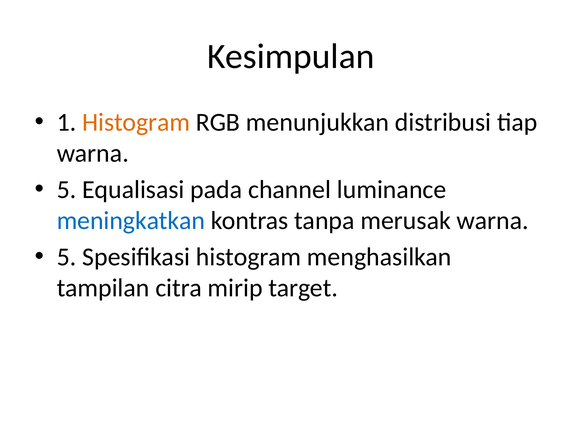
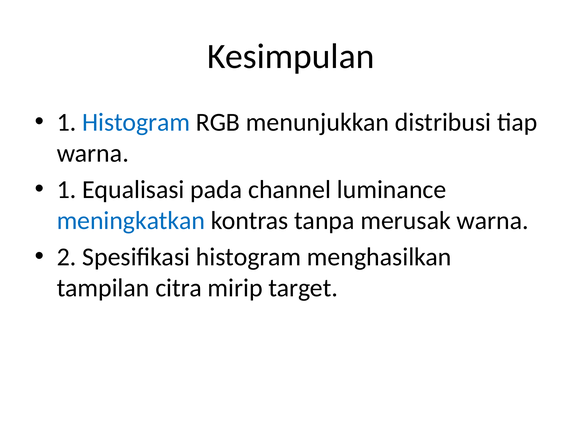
Histogram at (136, 122) colour: orange -> blue
5 at (67, 189): 5 -> 1
5 at (67, 257): 5 -> 2
